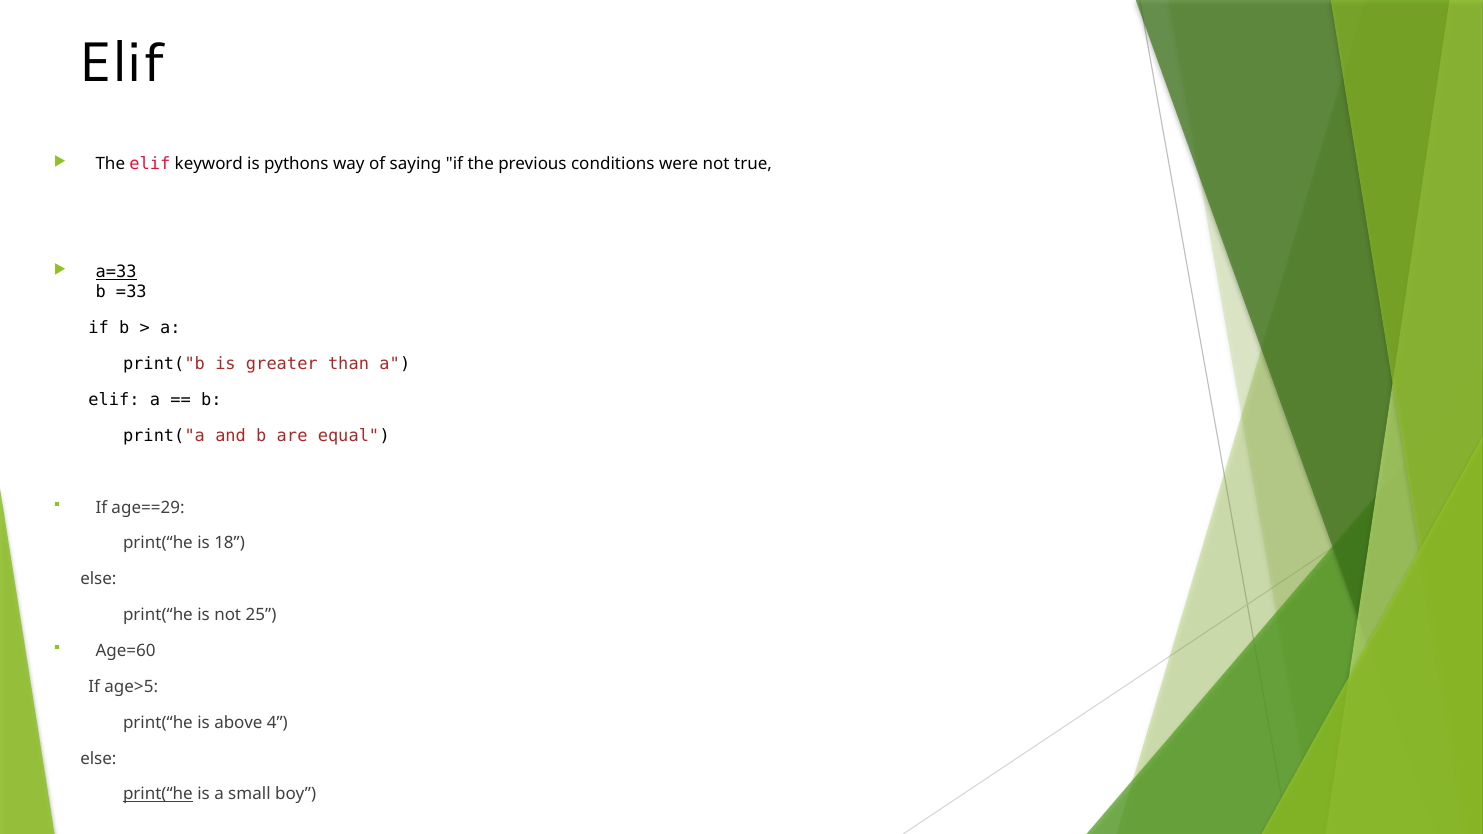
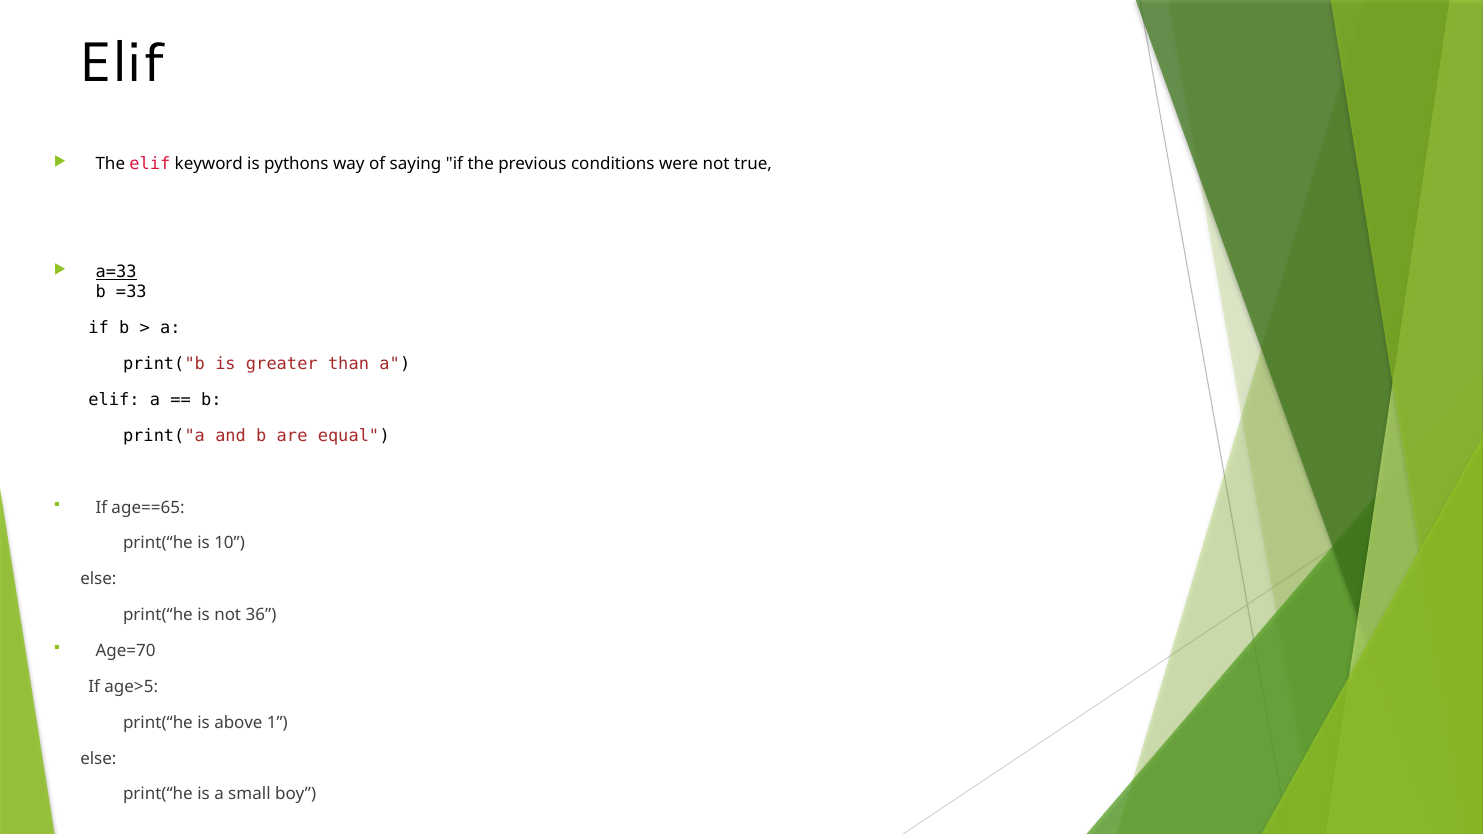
age==29: age==29 -> age==65
18: 18 -> 10
25: 25 -> 36
Age=60: Age=60 -> Age=70
4: 4 -> 1
print(“he at (158, 794) underline: present -> none
